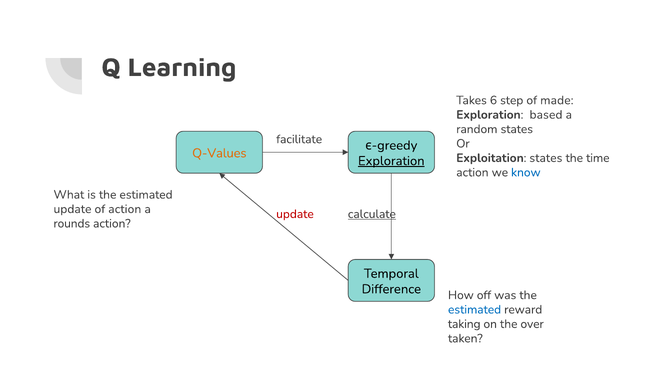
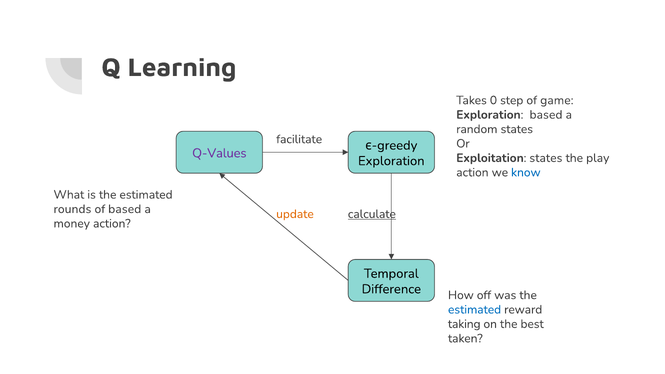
6: 6 -> 0
made: made -> game
Q-Values colour: orange -> purple
time: time -> play
Exploration at (391, 161) underline: present -> none
update at (72, 209): update -> rounds
of action: action -> based
update at (295, 214) colour: red -> orange
rounds: rounds -> money
over: over -> best
